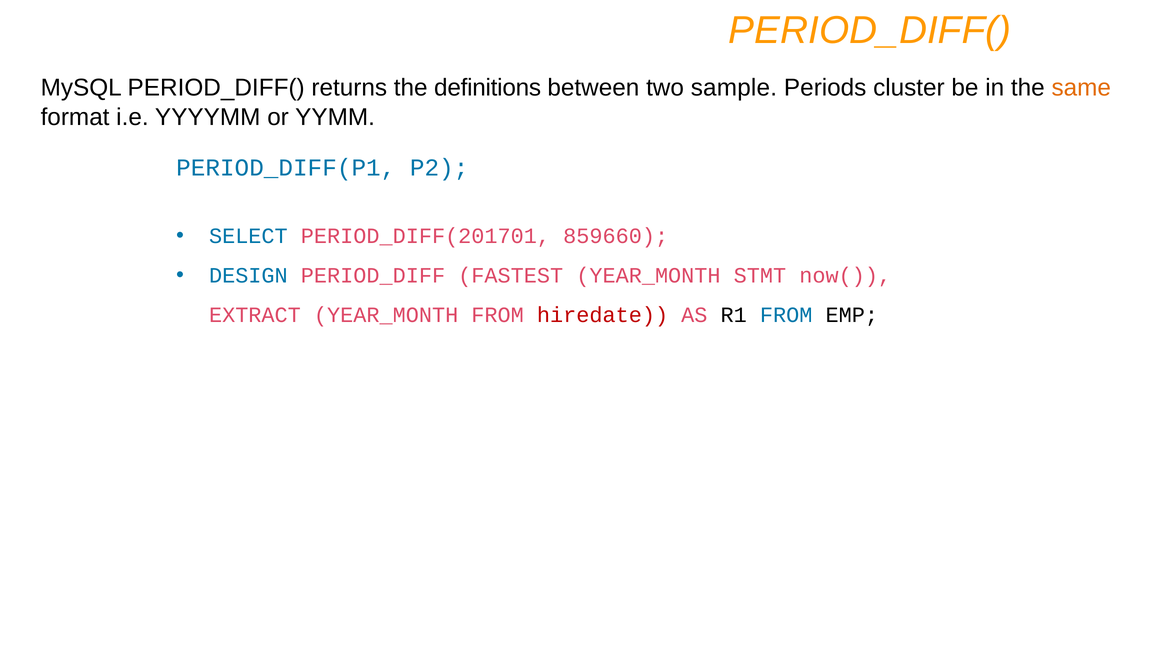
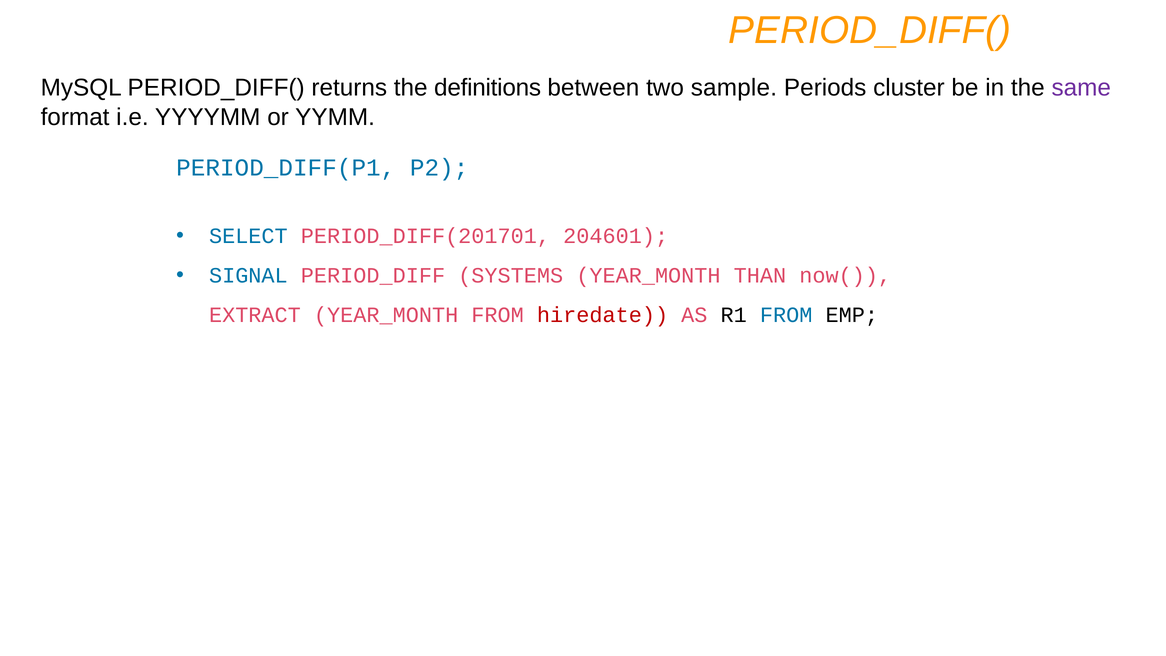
same colour: orange -> purple
859660: 859660 -> 204601
DESIGN: DESIGN -> SIGNAL
FASTEST: FASTEST -> SYSTEMS
STMT: STMT -> THAN
